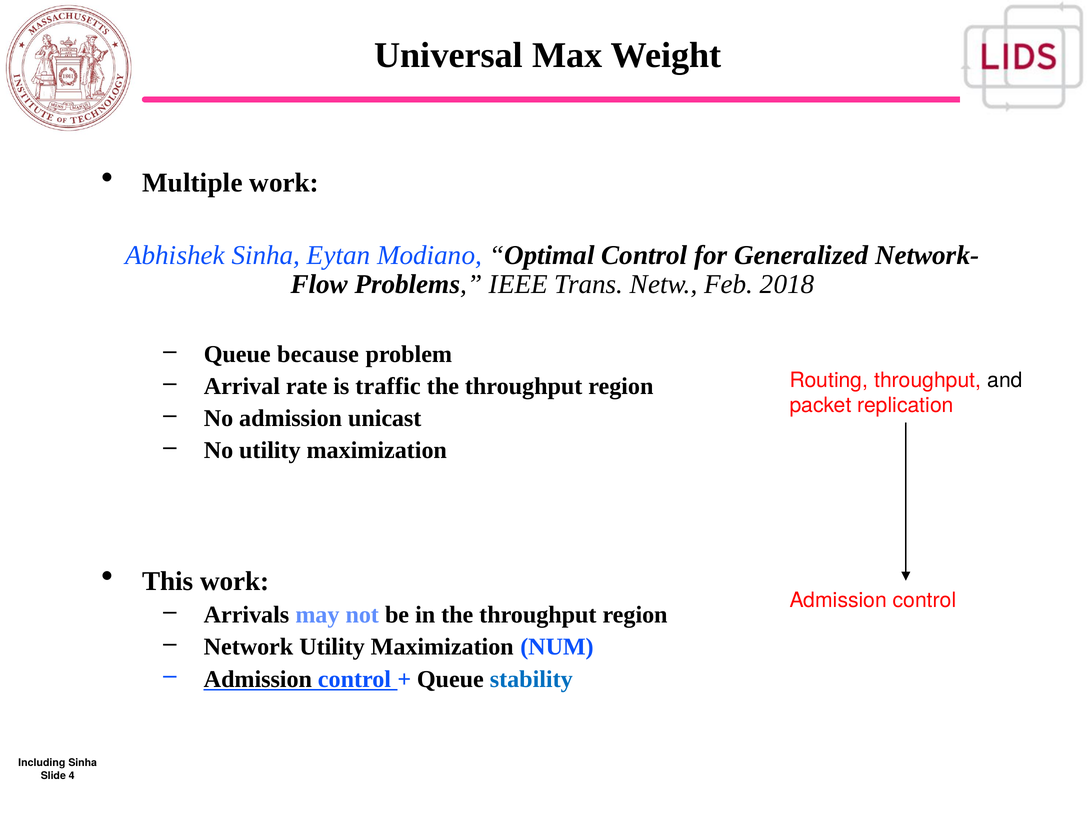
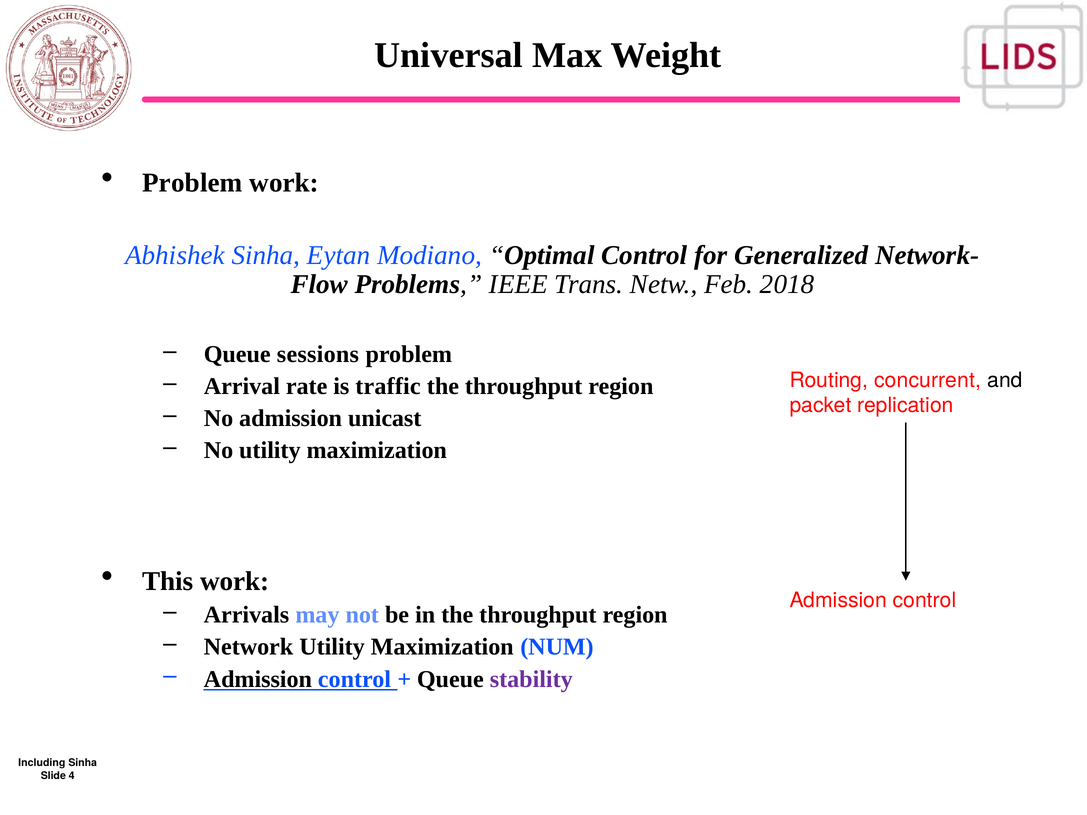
Multiple at (192, 183): Multiple -> Problem
because: because -> sessions
Routing throughput: throughput -> concurrent
stability colour: blue -> purple
